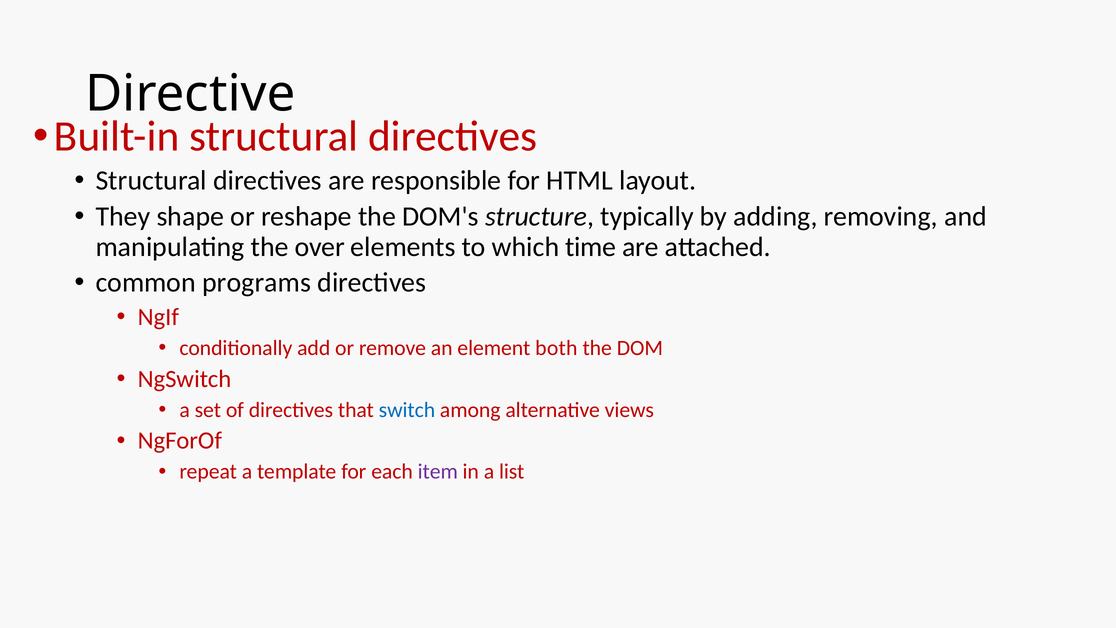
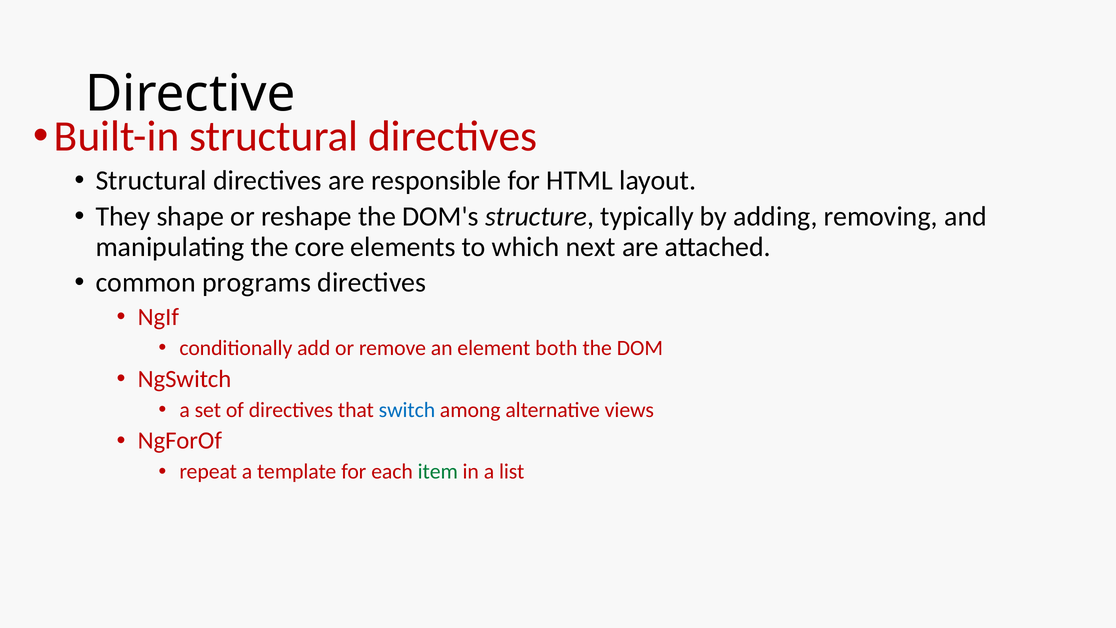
over: over -> core
time: time -> next
item colour: purple -> green
